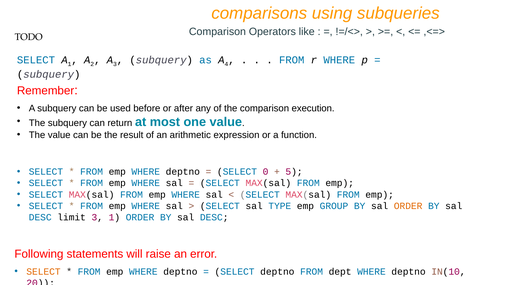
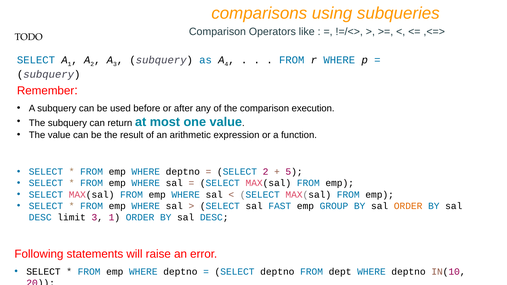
SELECT 0: 0 -> 2
TYPE: TYPE -> FAST
SELECT at (43, 272) colour: orange -> black
